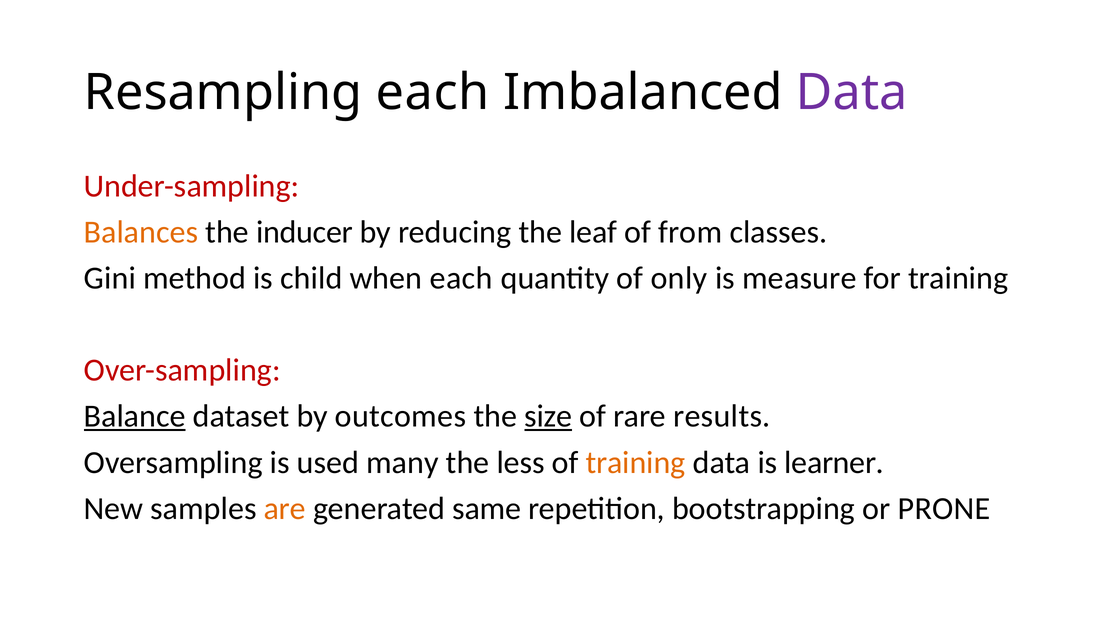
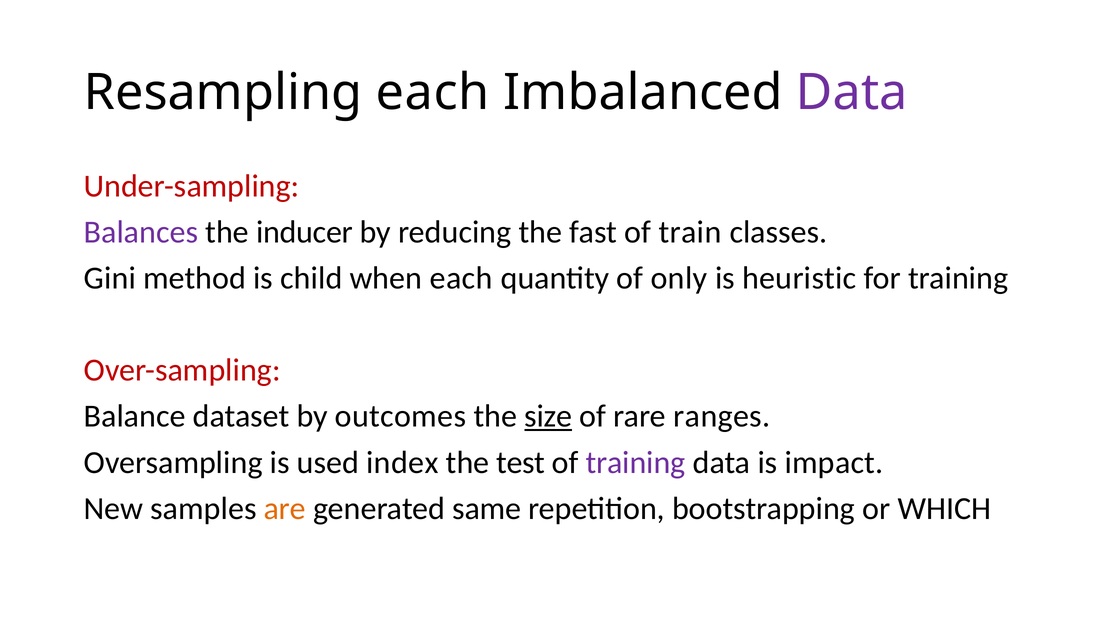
Balances colour: orange -> purple
leaf: leaf -> fast
from: from -> train
measure: measure -> heuristic
Balance underline: present -> none
results: results -> ranges
many: many -> index
less: less -> test
training at (636, 462) colour: orange -> purple
learner: learner -> impact
PRONE: PRONE -> WHICH
